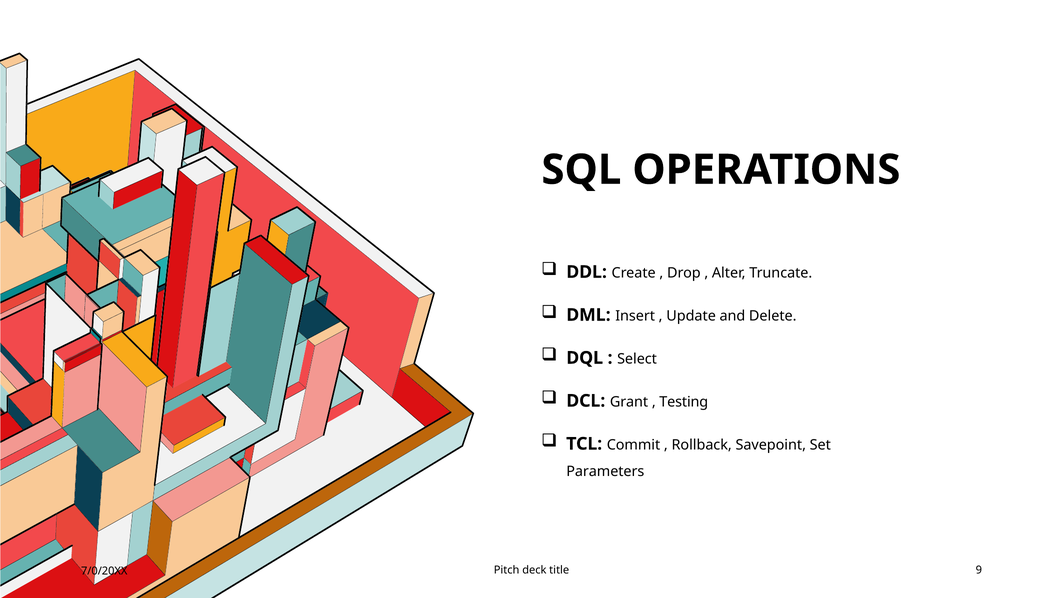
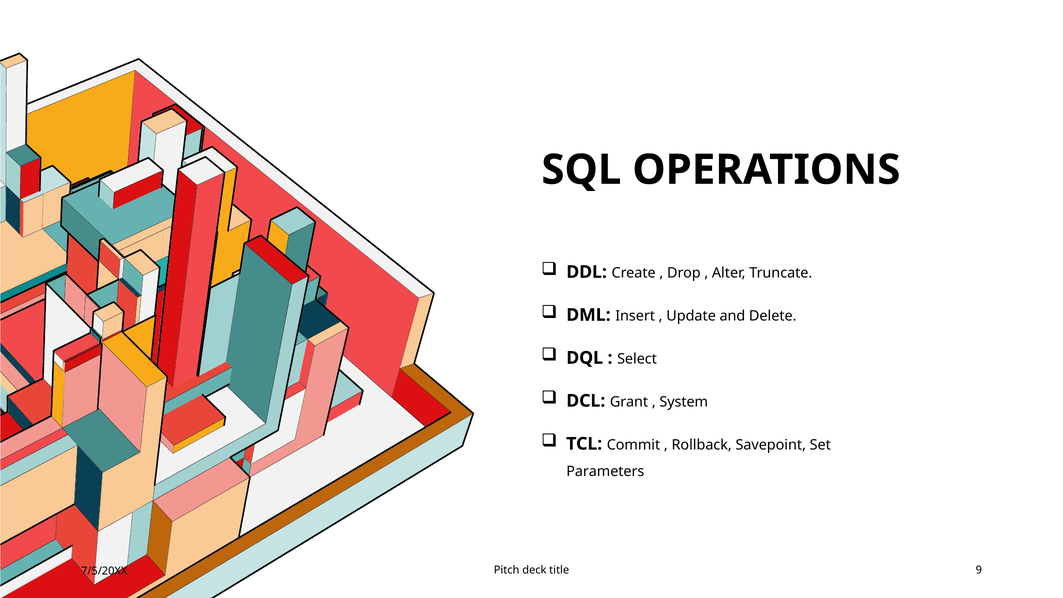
Testing: Testing -> System
7/0/20XX: 7/0/20XX -> 7/5/20XX
